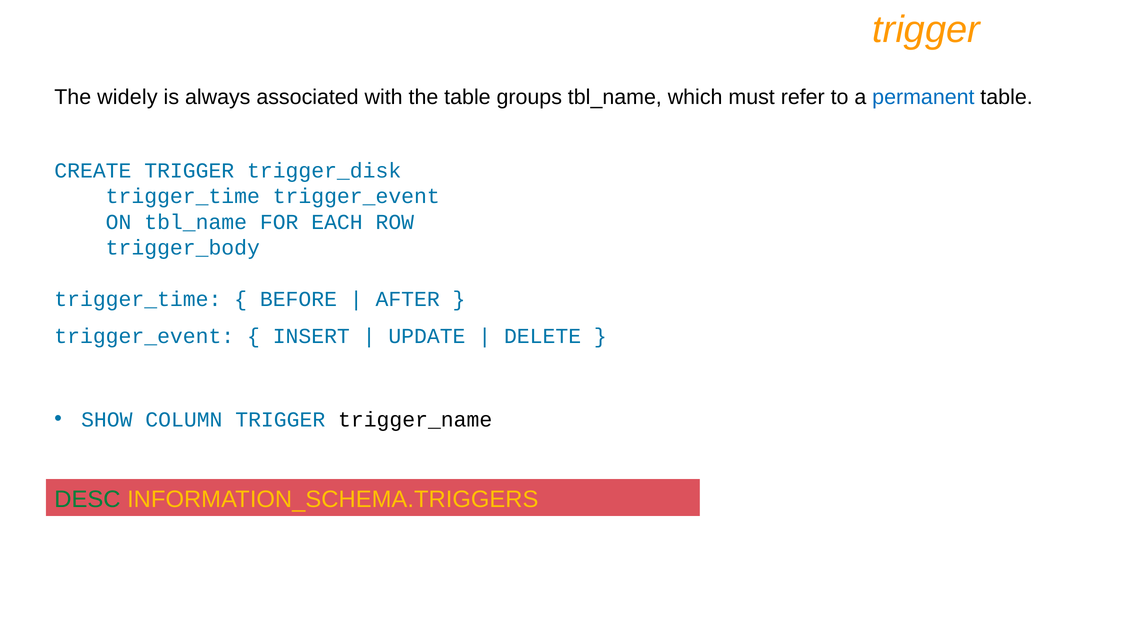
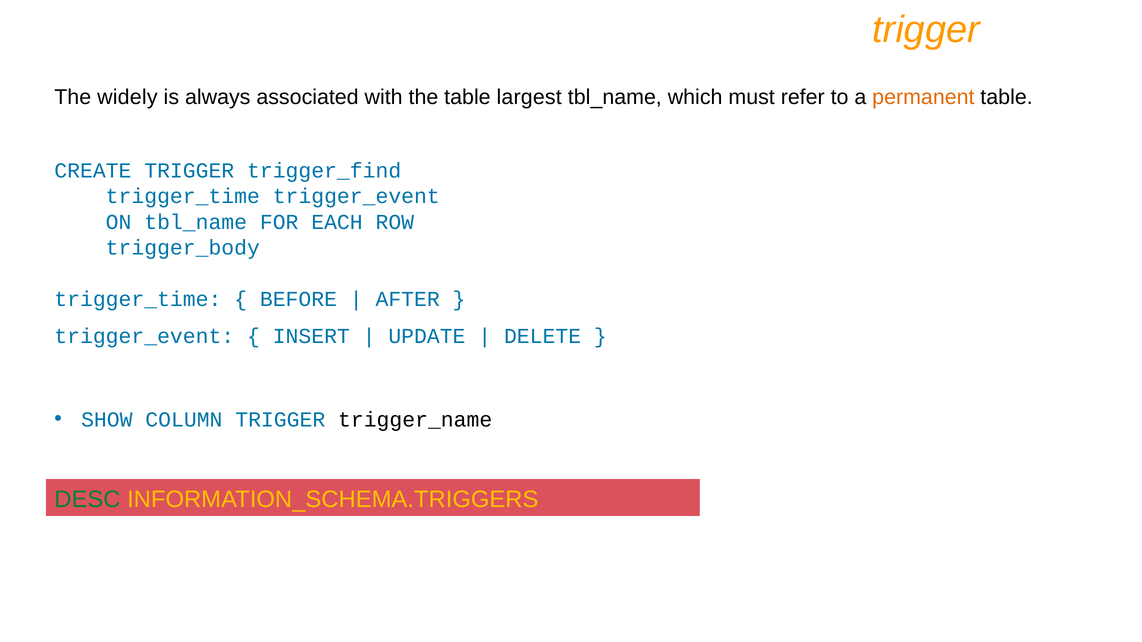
groups: groups -> largest
permanent colour: blue -> orange
trigger_disk: trigger_disk -> trigger_find
